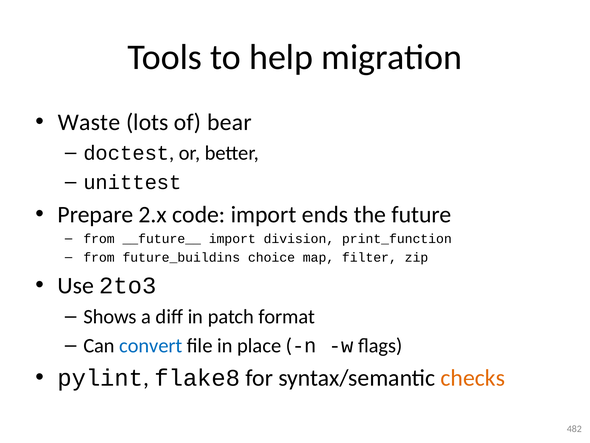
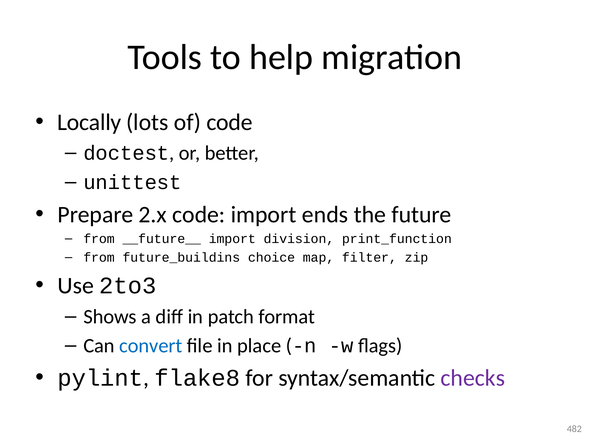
Waste: Waste -> Locally
of bear: bear -> code
checks colour: orange -> purple
